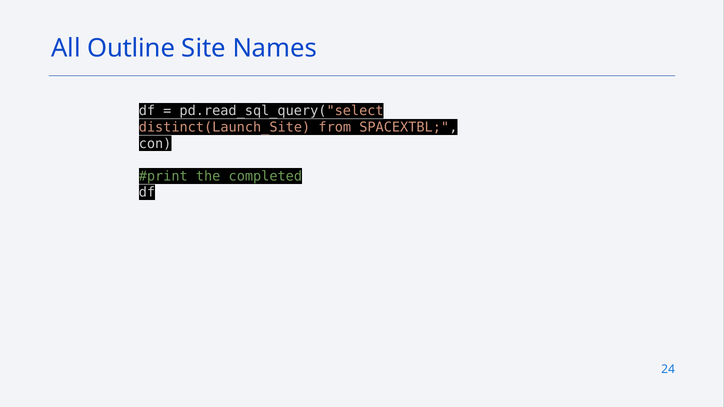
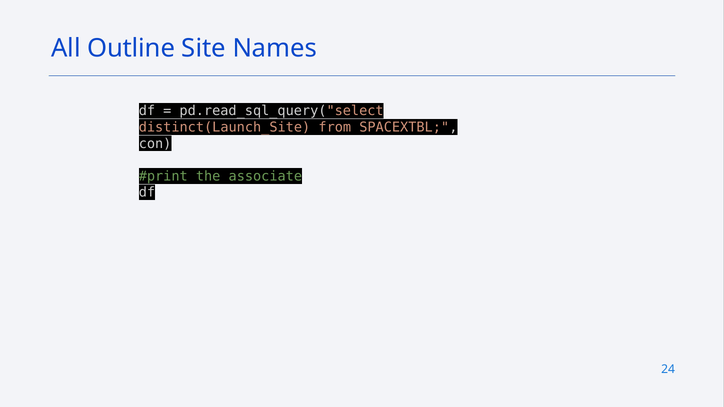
completed: completed -> associate
